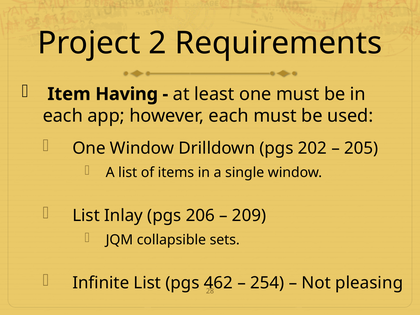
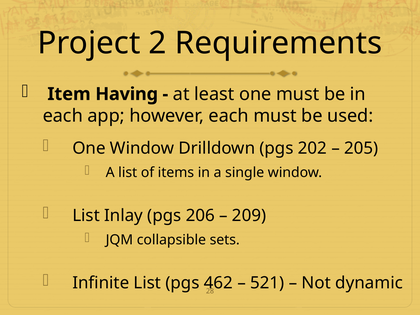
254: 254 -> 521
pleasing: pleasing -> dynamic
